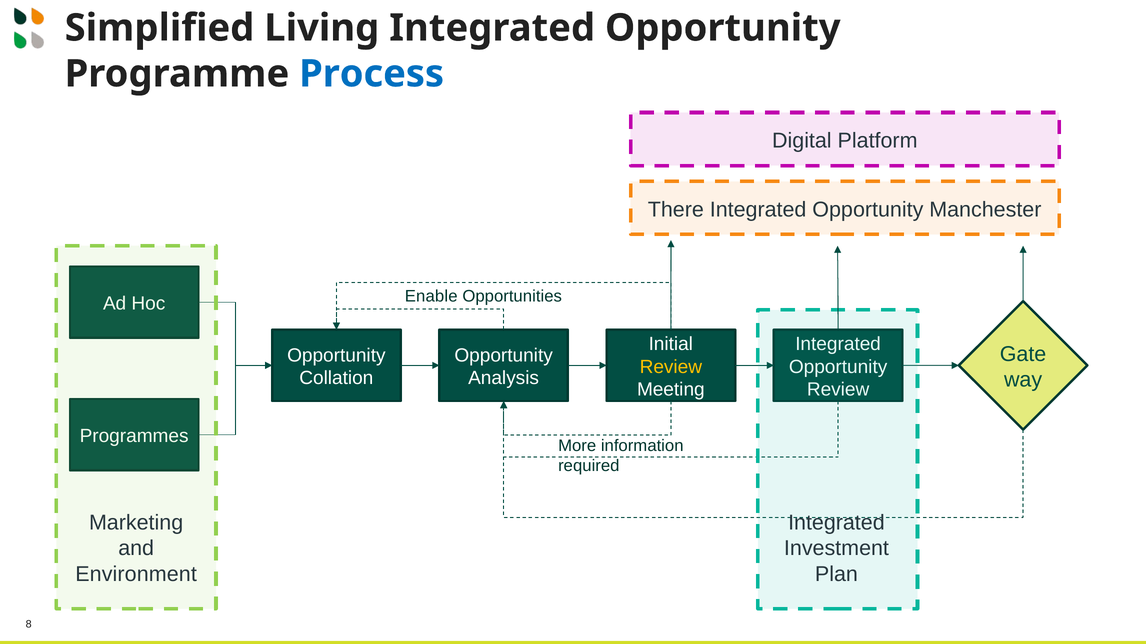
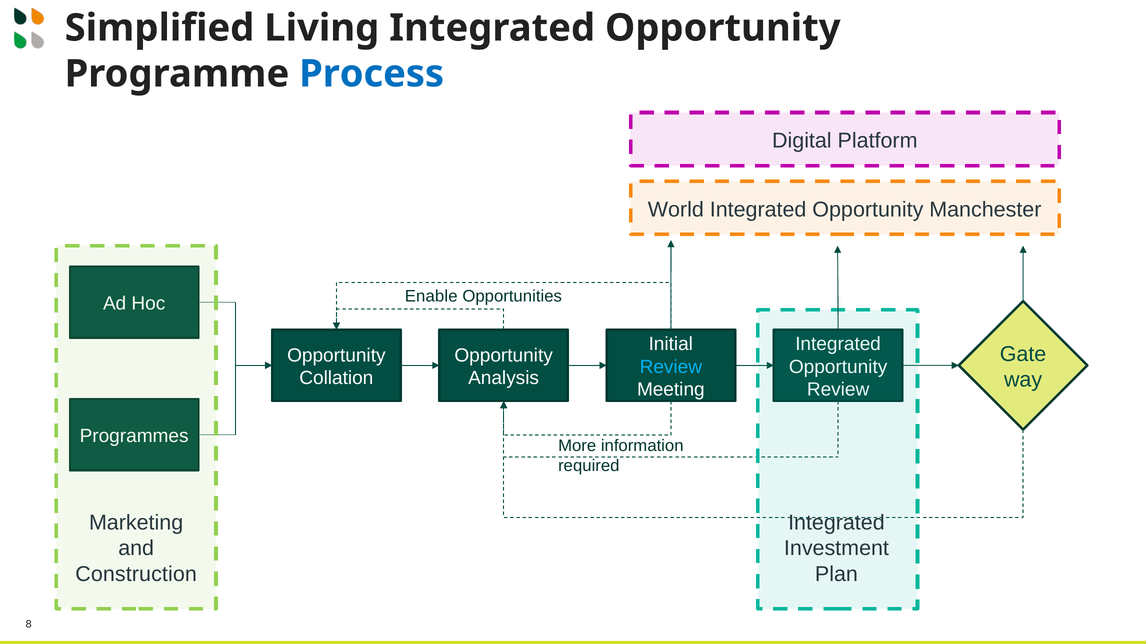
There: There -> World
Review at (671, 367) colour: yellow -> light blue
Environment: Environment -> Construction
